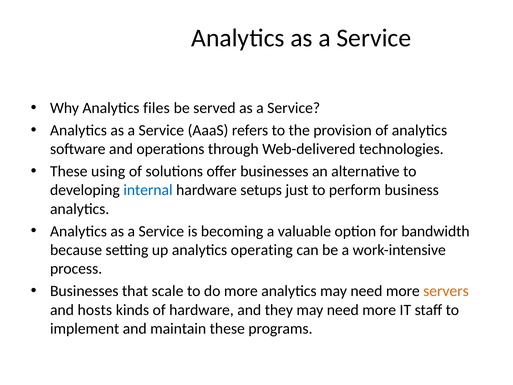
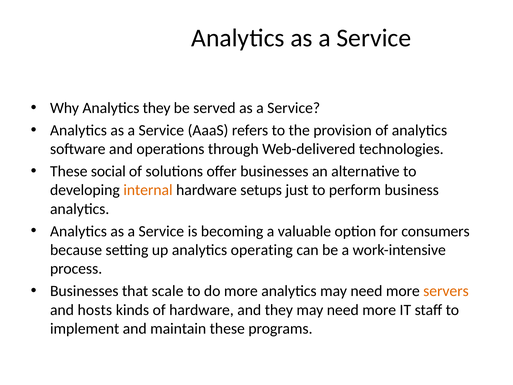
Analytics files: files -> they
using: using -> social
internal colour: blue -> orange
bandwidth: bandwidth -> consumers
